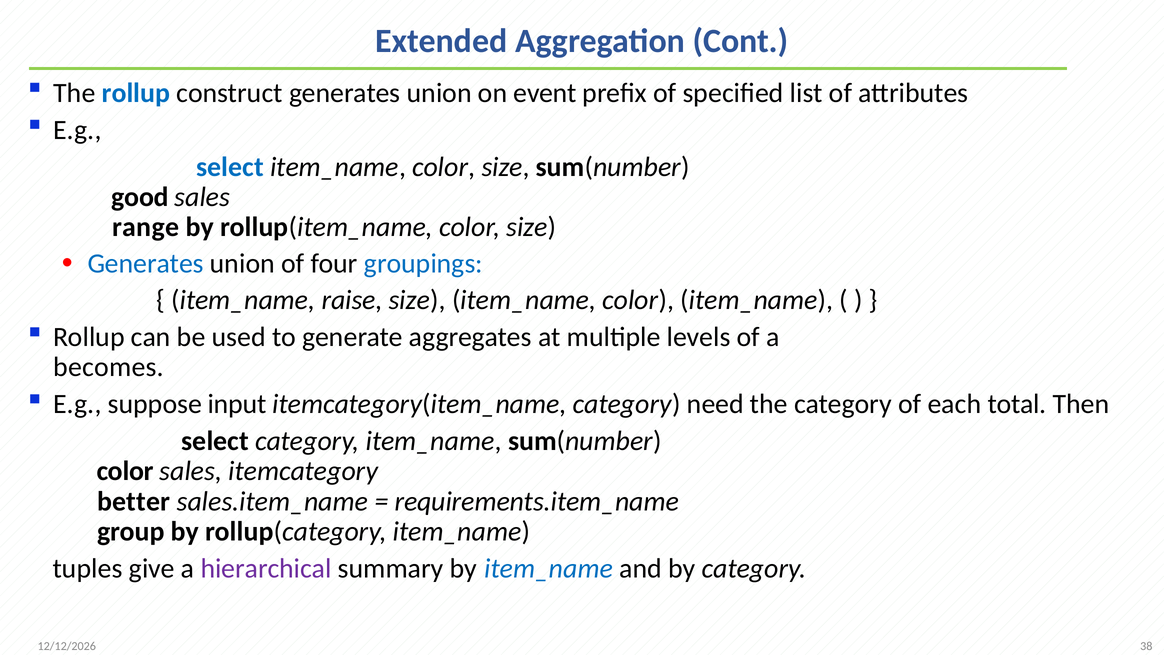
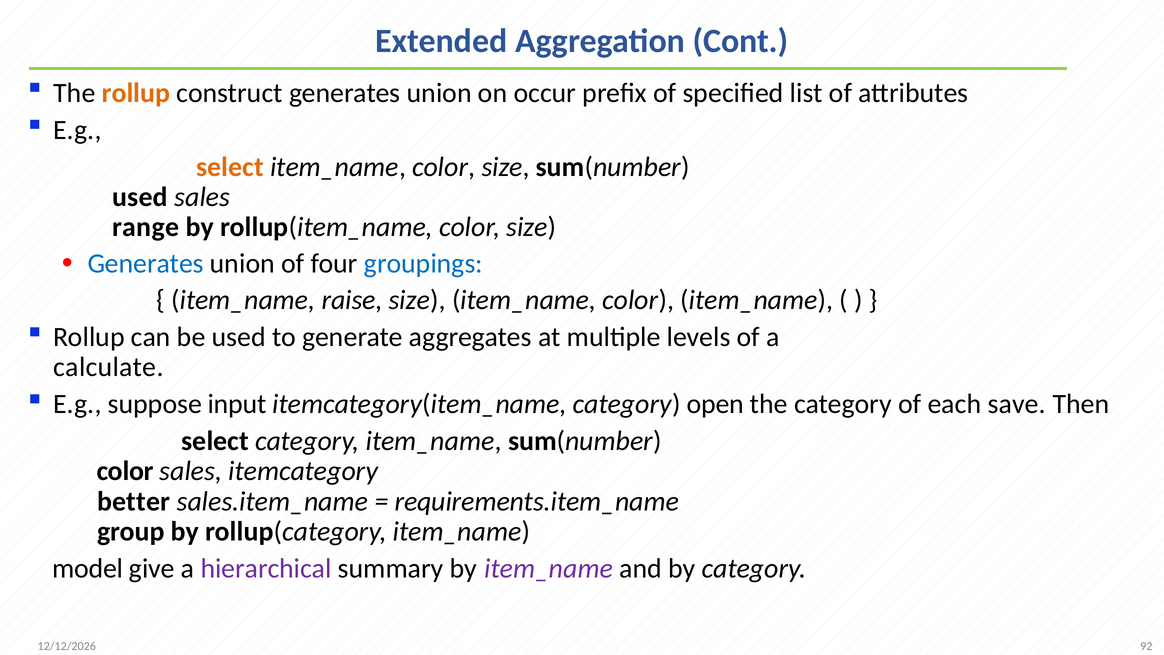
rollup at (136, 93) colour: blue -> orange
event: event -> occur
select at (230, 167) colour: blue -> orange
good at (140, 197): good -> used
becomes: becomes -> calculate
need: need -> open
total: total -> save
tuples: tuples -> model
item_name at (549, 568) colour: blue -> purple
38: 38 -> 92
